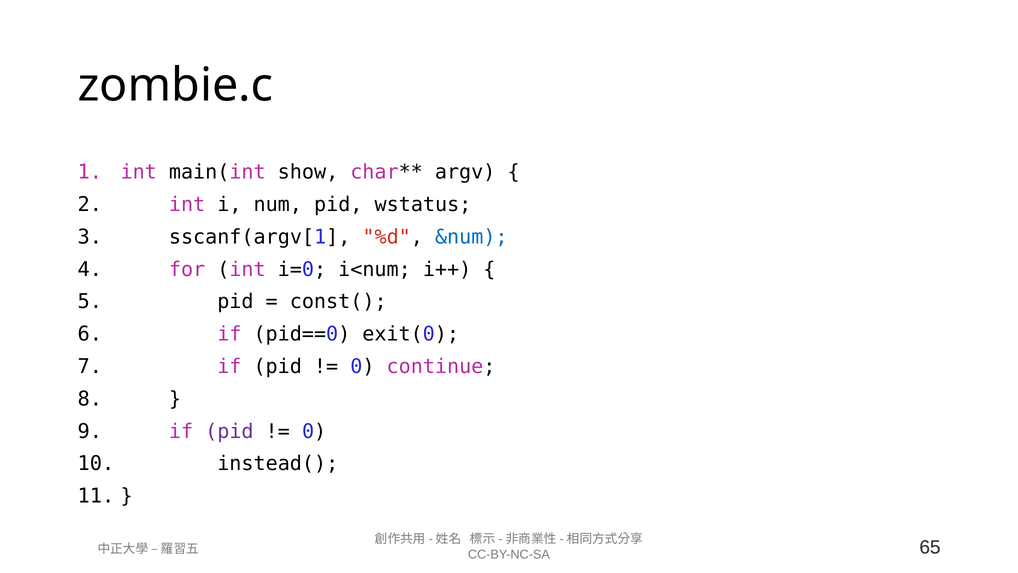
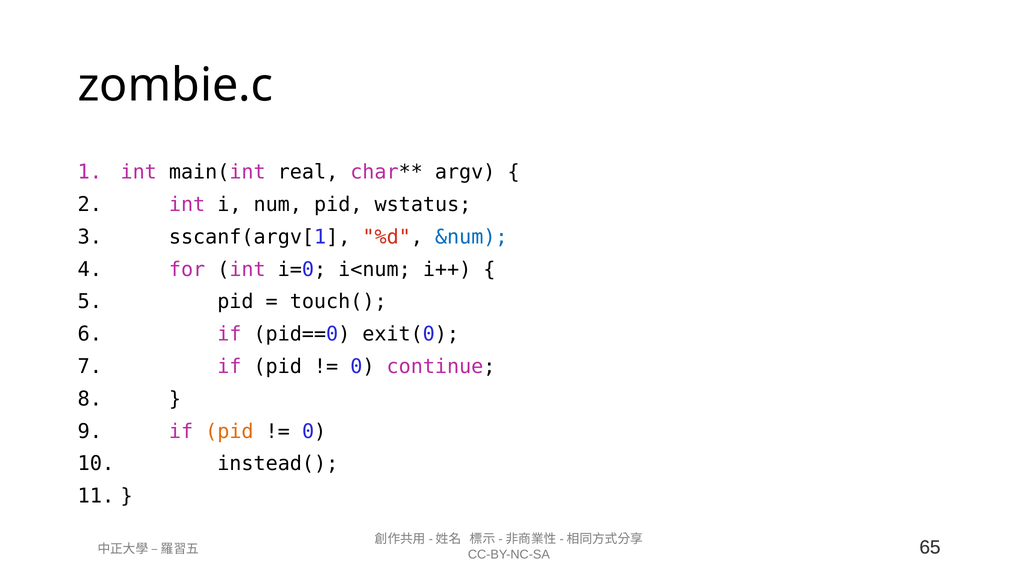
show: show -> real
const(: const( -> touch(
pid at (229, 431) colour: purple -> orange
